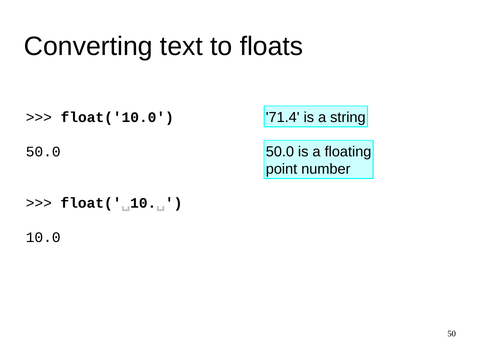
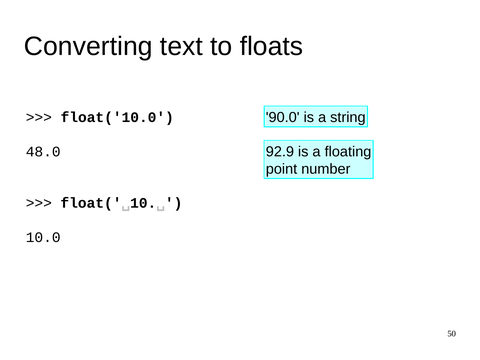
71.4: 71.4 -> 90.0
50.0 at (280, 152): 50.0 -> 92.9
50.0 at (43, 152): 50.0 -> 48.0
